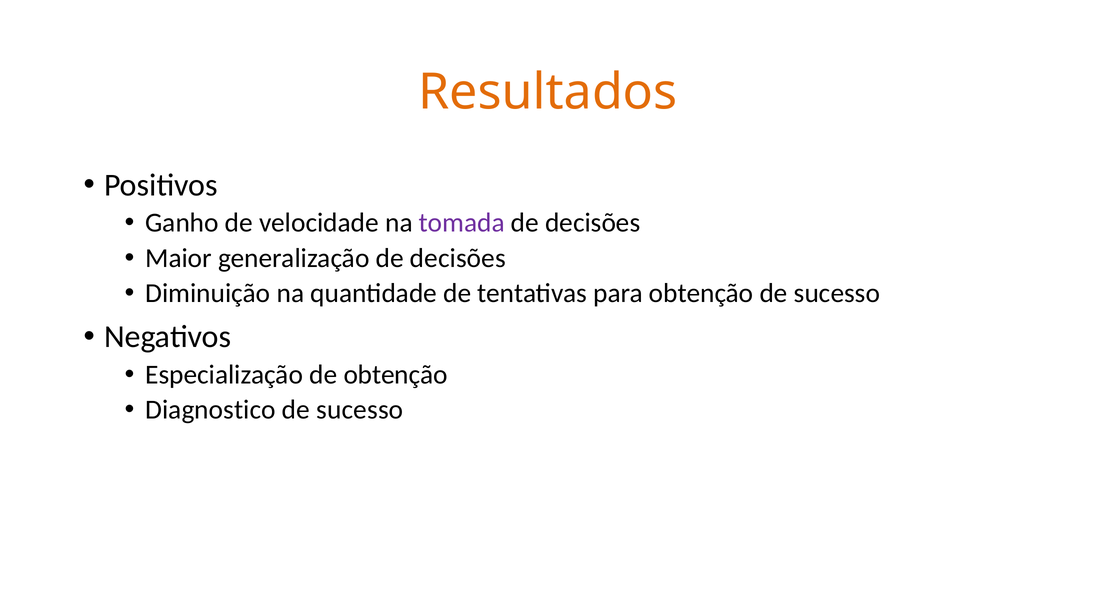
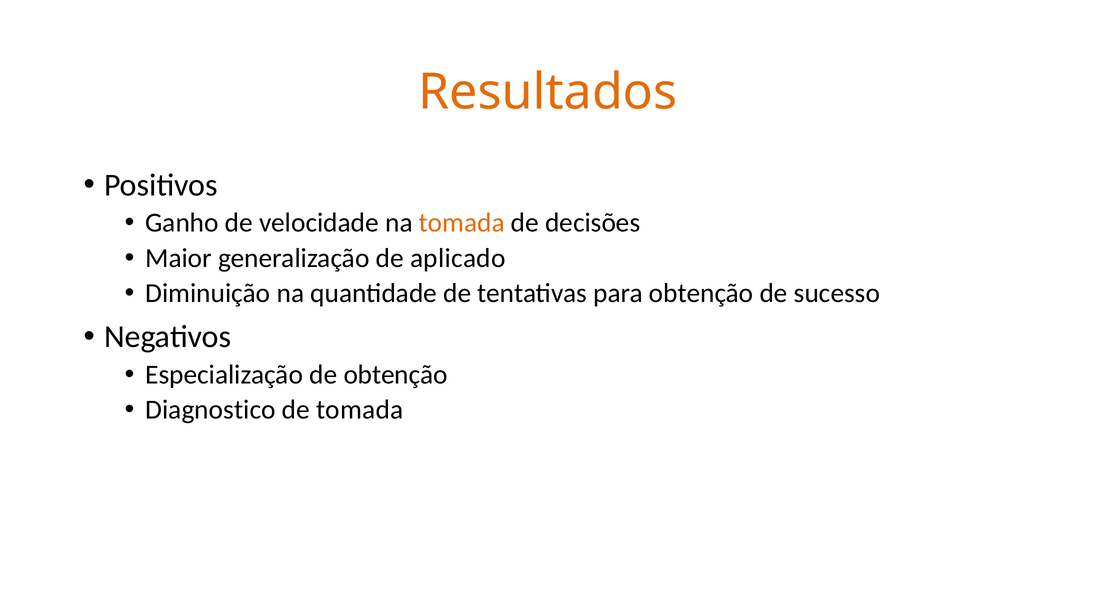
tomada at (462, 223) colour: purple -> orange
generalização de decisões: decisões -> aplicado
sucesso at (360, 410): sucesso -> tomada
